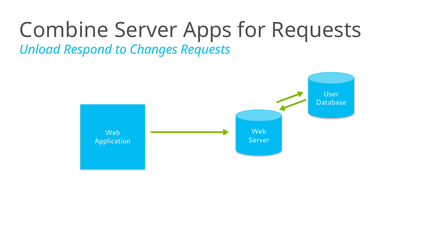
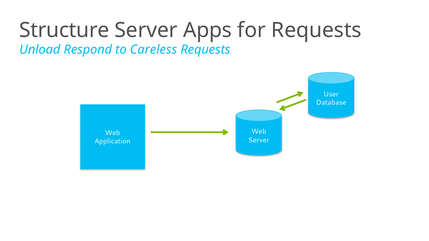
Combine: Combine -> Structure
Changes: Changes -> Careless
